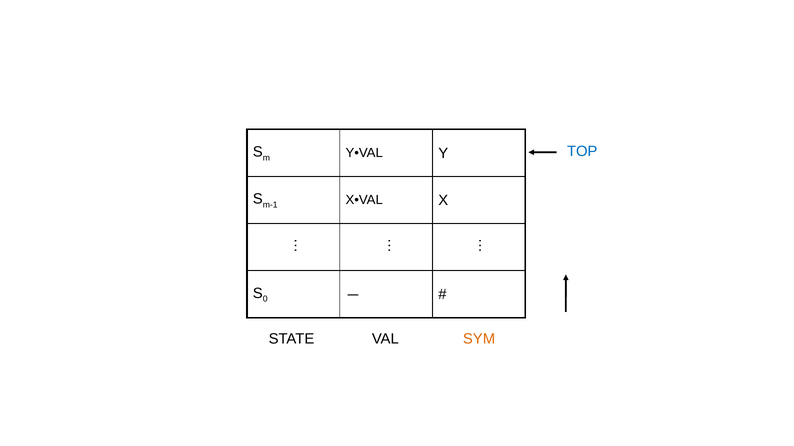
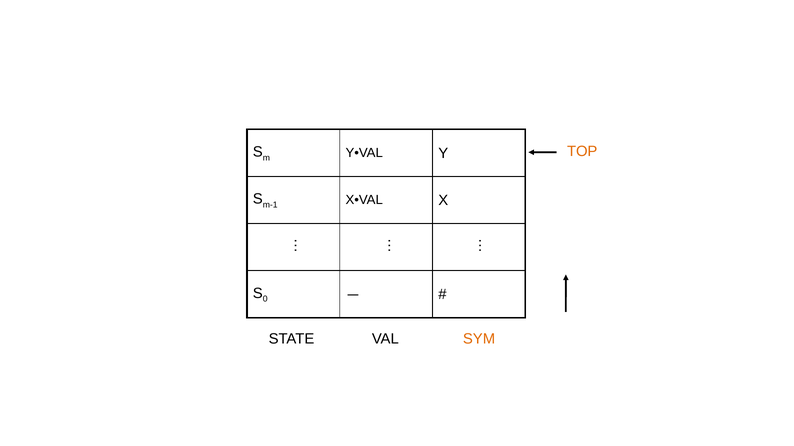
TOP colour: blue -> orange
